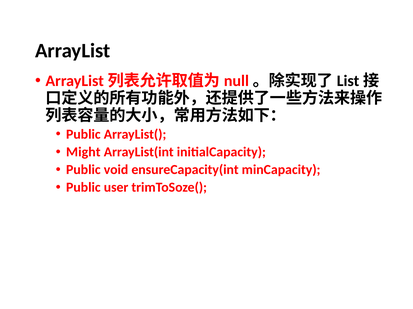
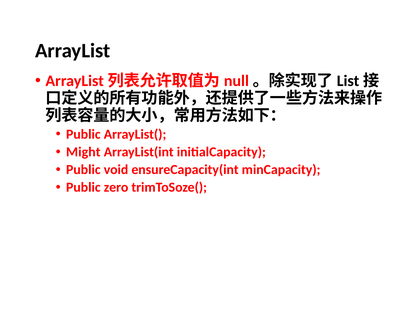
user: user -> zero
